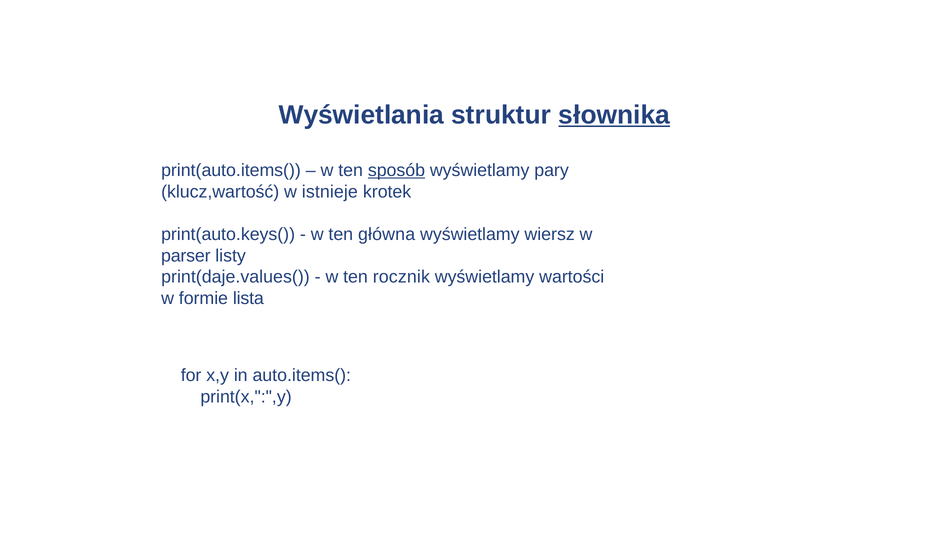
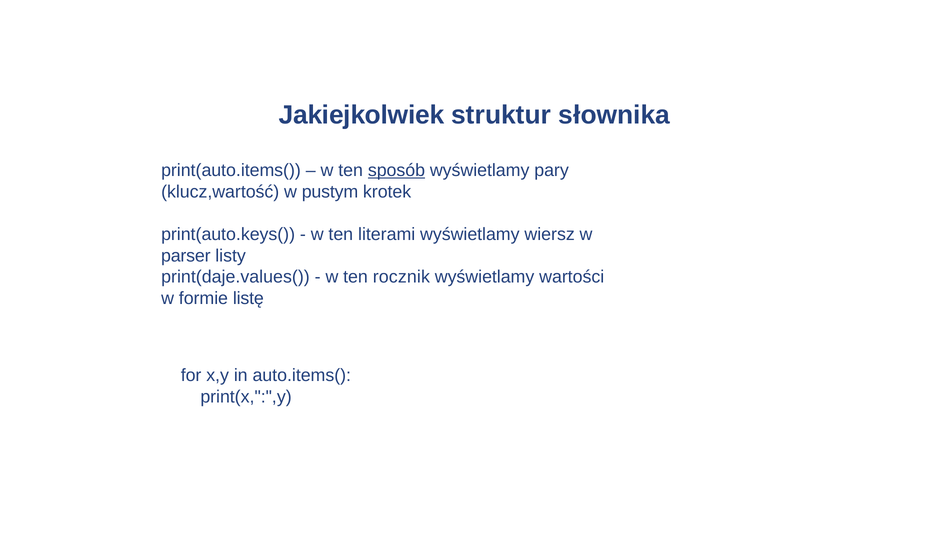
Wyświetlania: Wyświetlania -> Jakiejkolwiek
słownika underline: present -> none
istnieje: istnieje -> pustym
główna: główna -> literami
lista: lista -> listę
